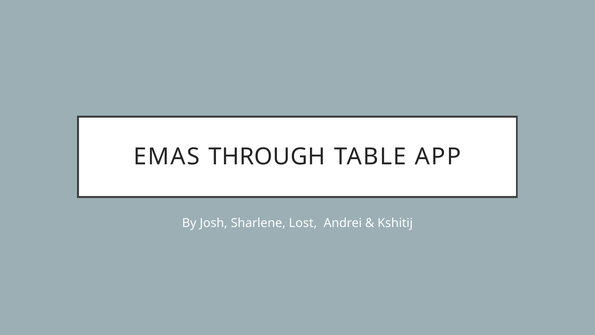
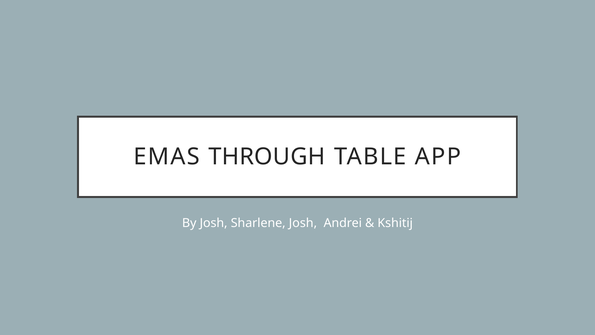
Sharlene Lost: Lost -> Josh
